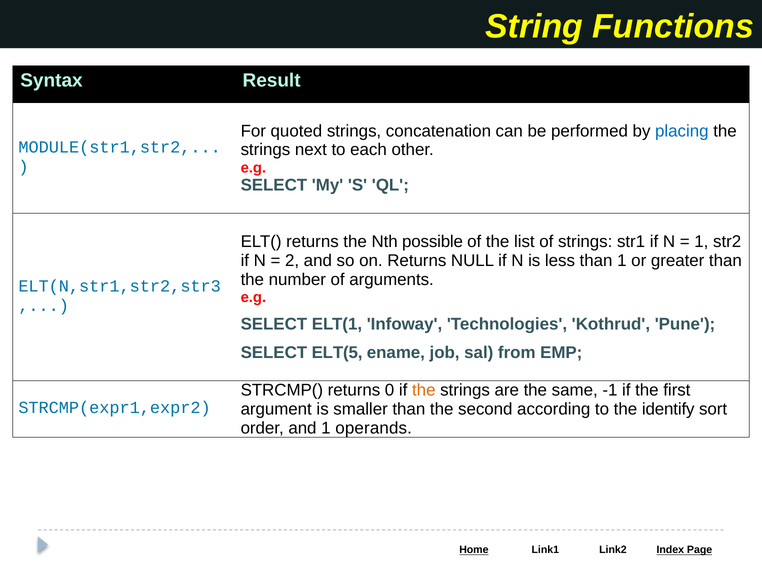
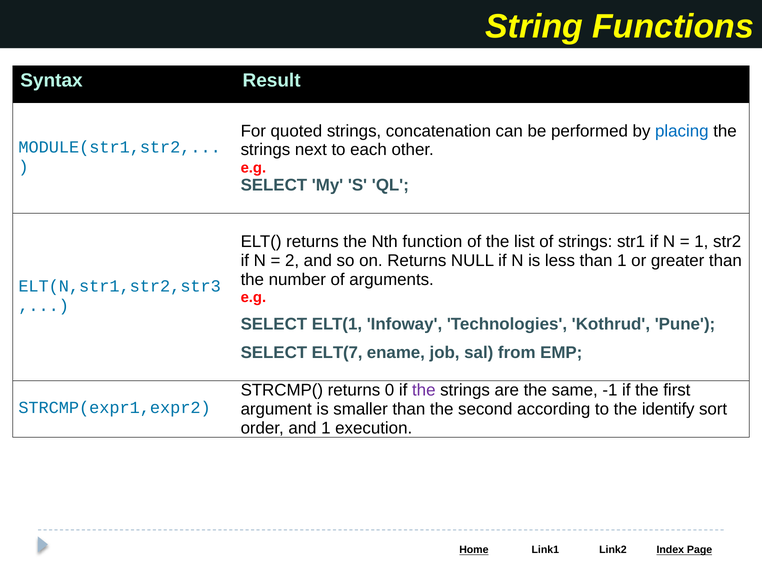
possible: possible -> function
ELT(5: ELT(5 -> ELT(7
the at (424, 390) colour: orange -> purple
operands: operands -> execution
